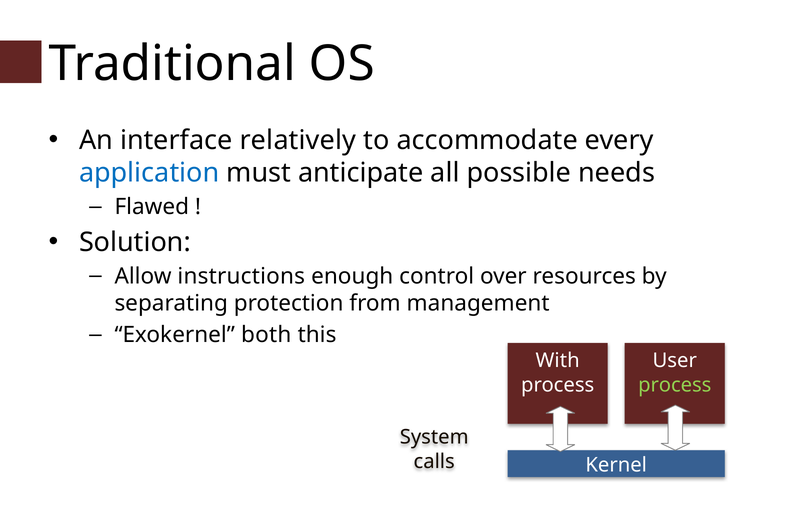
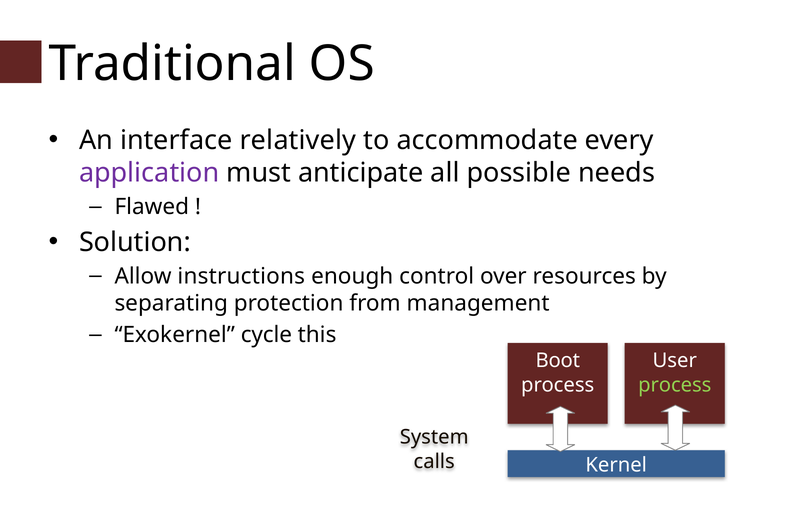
application colour: blue -> purple
both: both -> cycle
With: With -> Boot
